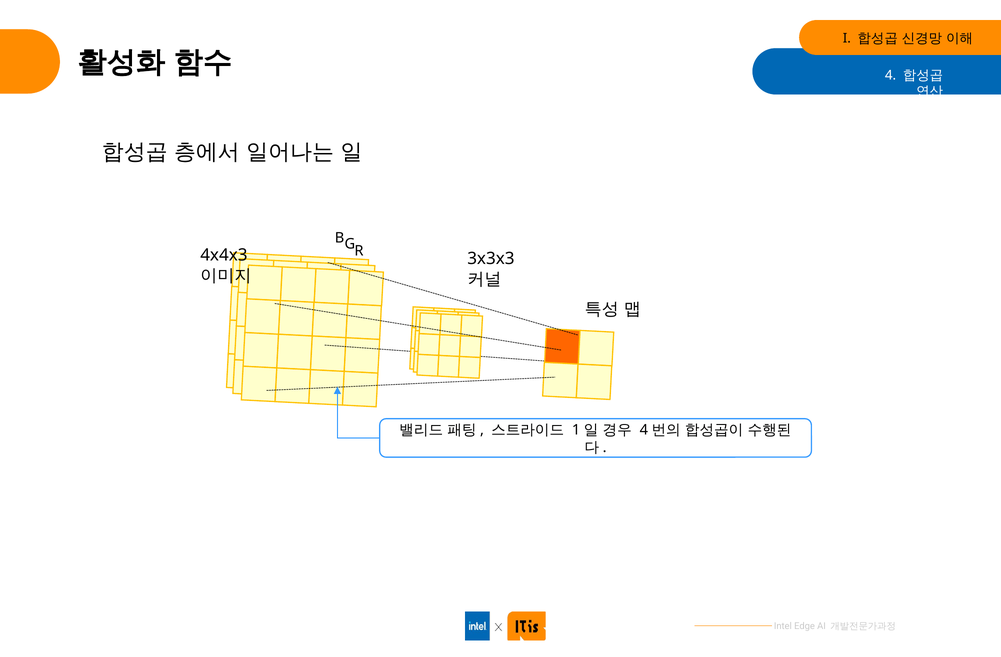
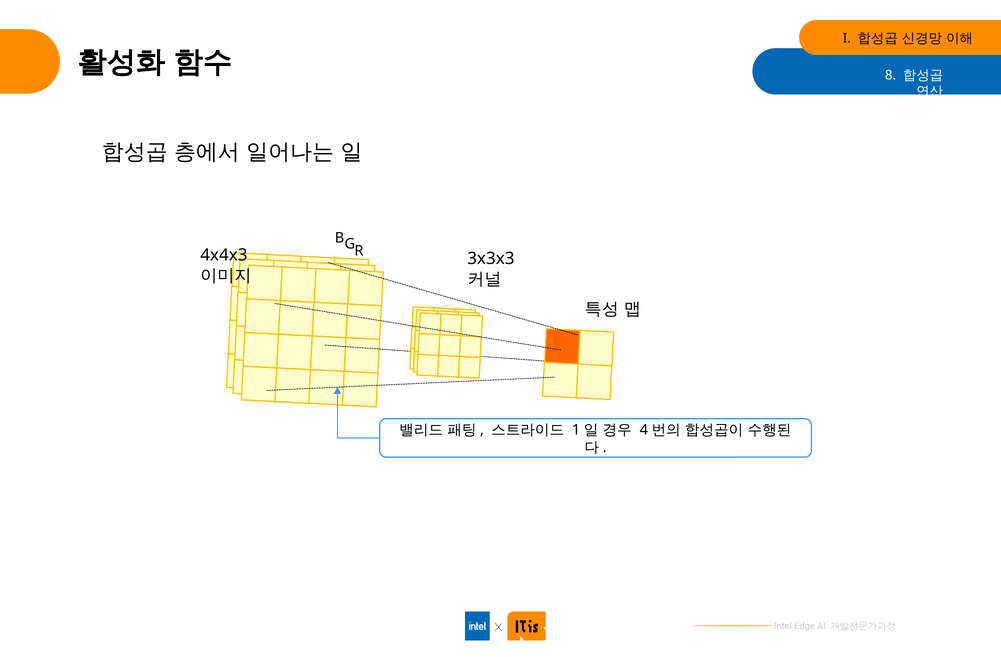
4: 4 -> 8
